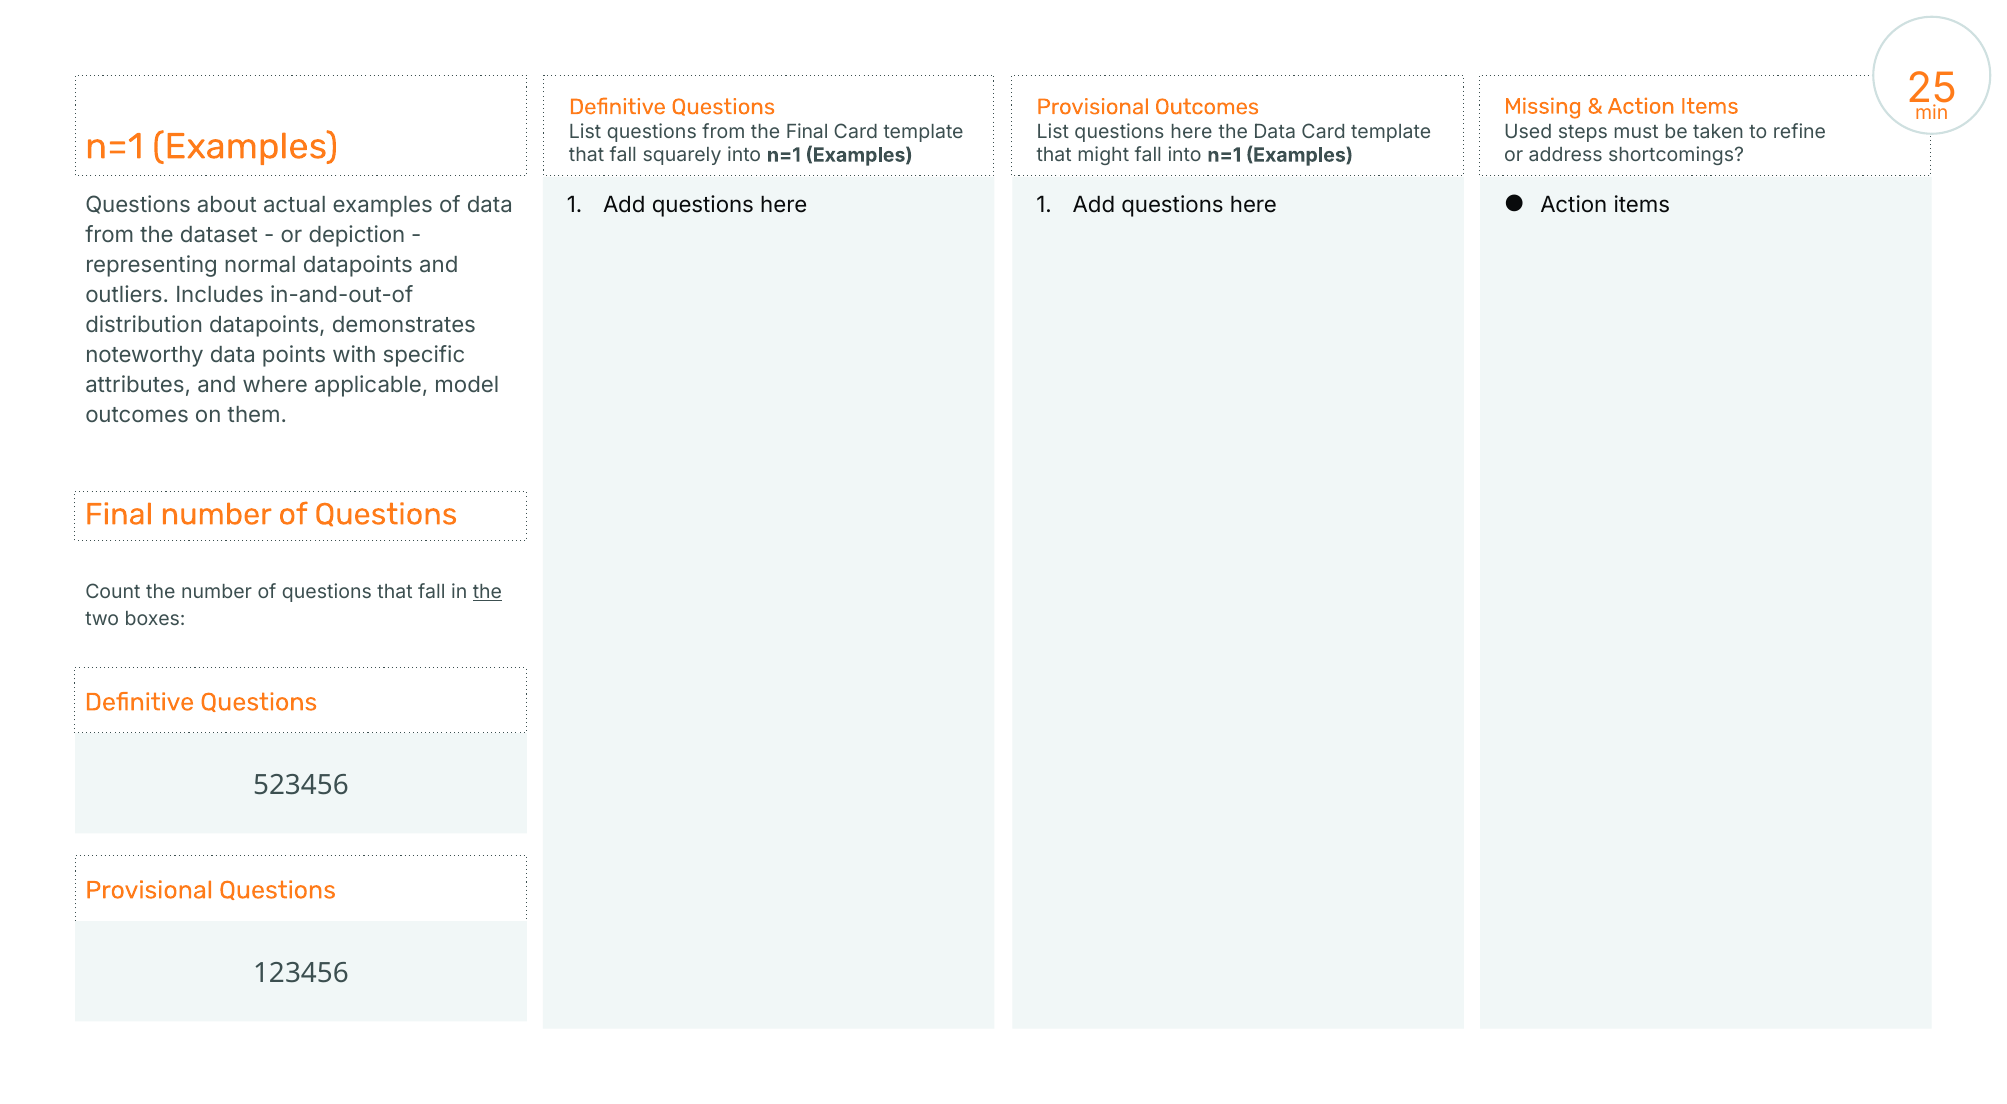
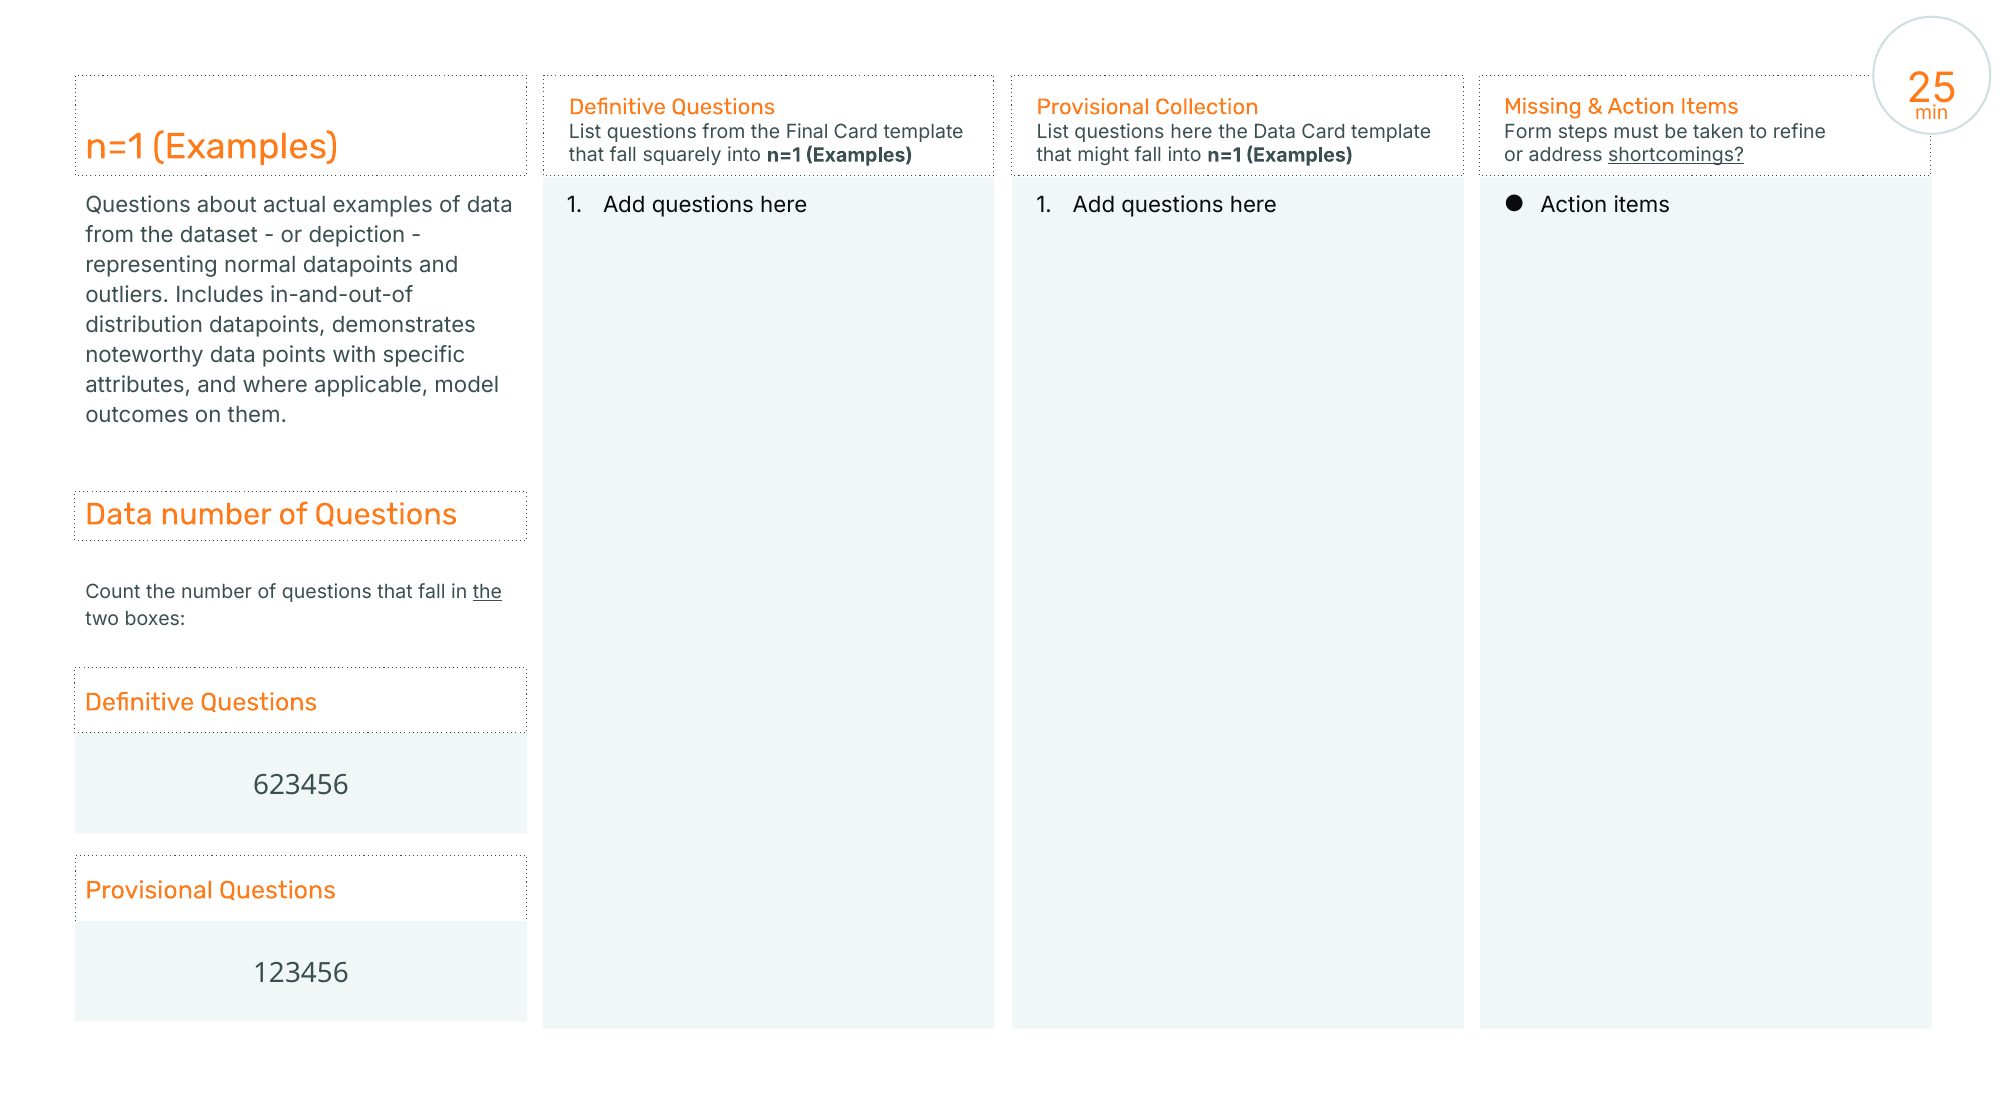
Provisional Outcomes: Outcomes -> Collection
Used: Used -> Form
shortcomings underline: none -> present
Final at (119, 514): Final -> Data
523456: 523456 -> 623456
